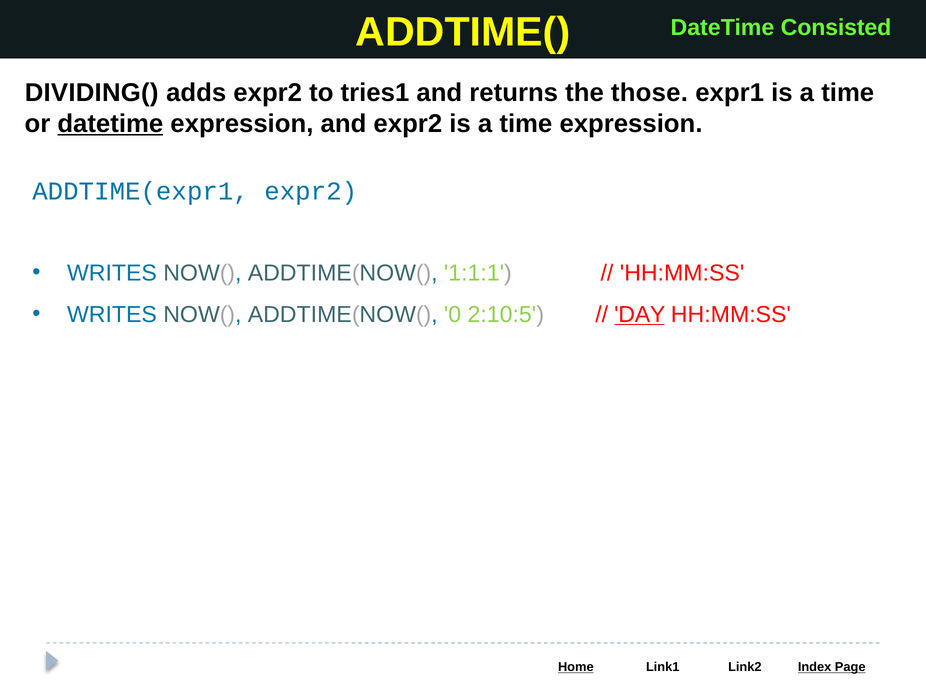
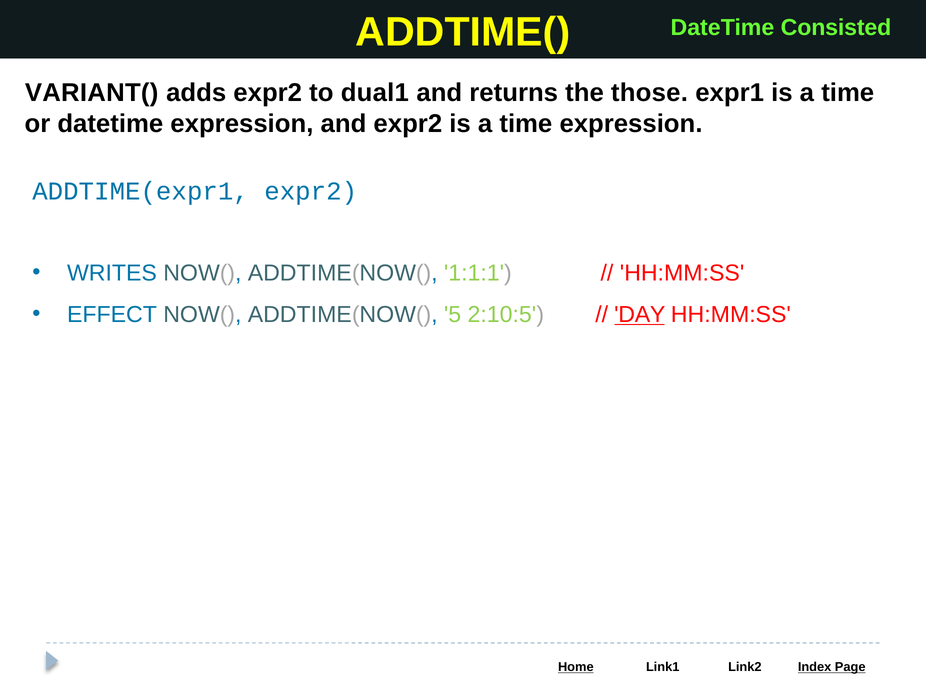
DIVIDING(: DIVIDING( -> VARIANT(
tries1: tries1 -> dual1
datetime at (110, 124) underline: present -> none
WRITES at (112, 315): WRITES -> EFFECT
0: 0 -> 5
